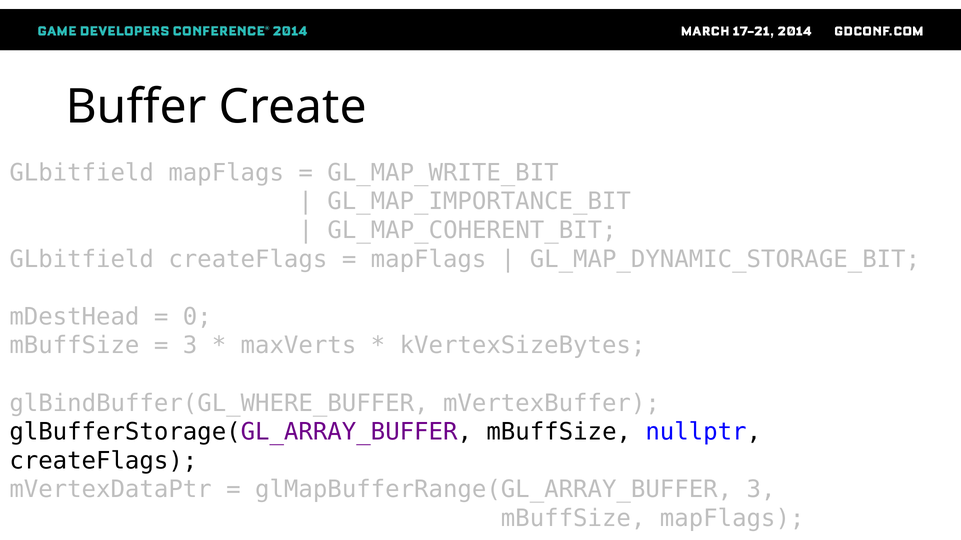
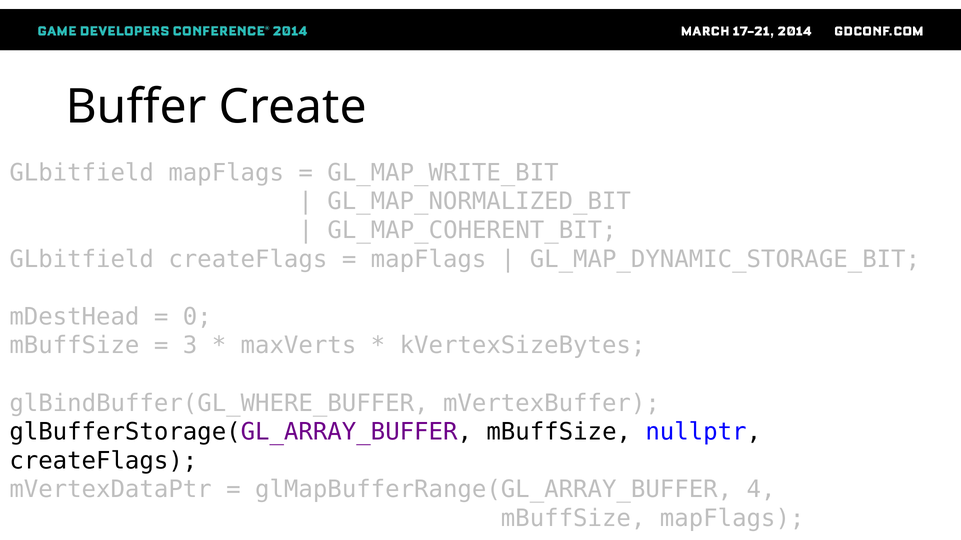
GL_MAP_IMPORTANCE_BIT: GL_MAP_IMPORTANCE_BIT -> GL_MAP_NORMALIZED_BIT
glMapBufferRange(GL_ARRAY_BUFFER 3: 3 -> 4
